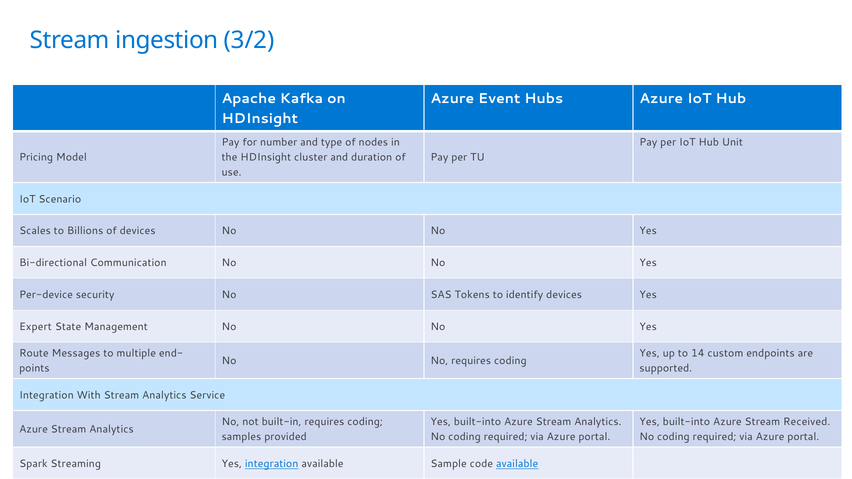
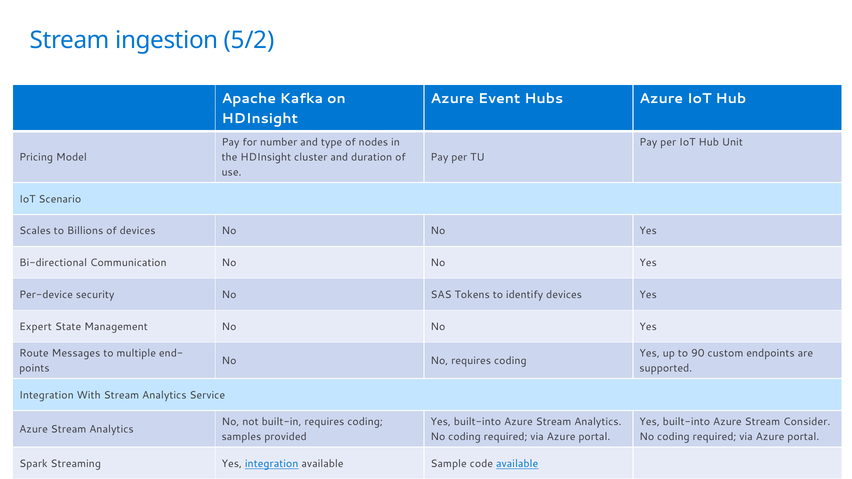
3/2: 3/2 -> 5/2
14: 14 -> 90
Received: Received -> Consider
